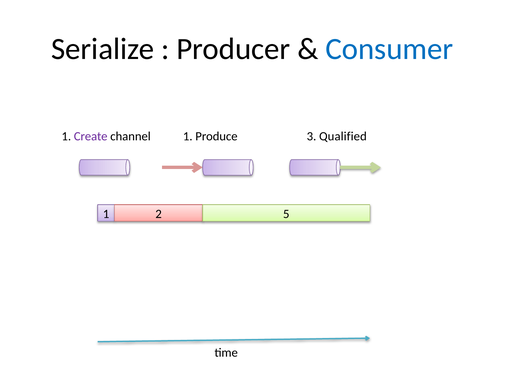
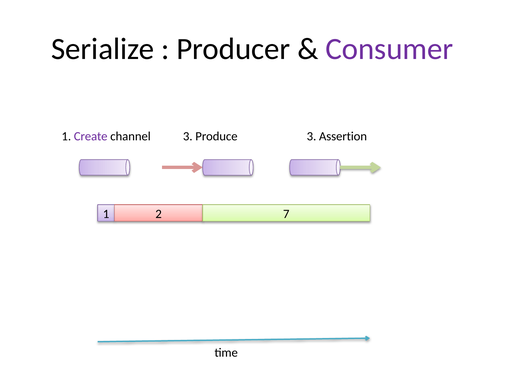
Consumer colour: blue -> purple
channel 1: 1 -> 3
Qualified: Qualified -> Assertion
5: 5 -> 7
